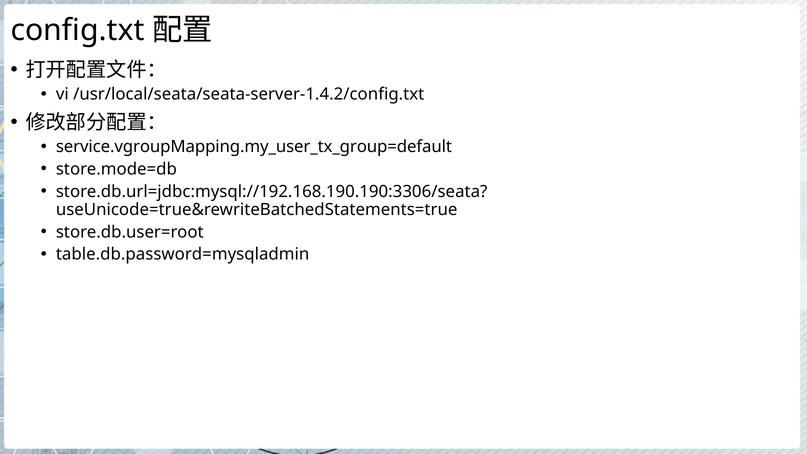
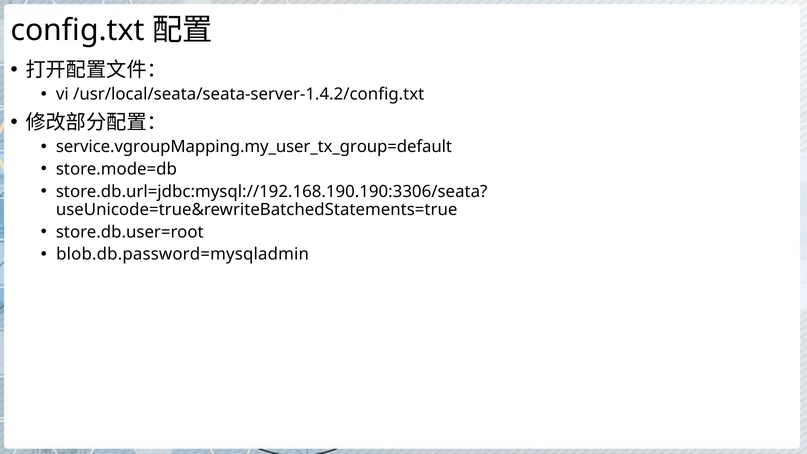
table.db.password=mysqladmin: table.db.password=mysqladmin -> blob.db.password=mysqladmin
